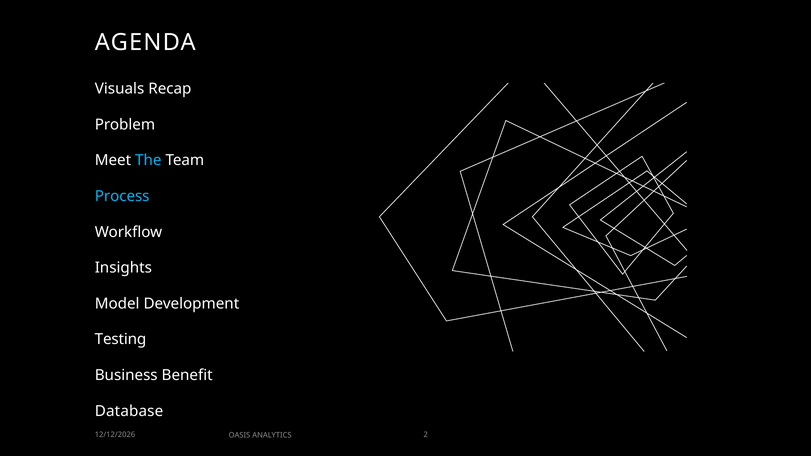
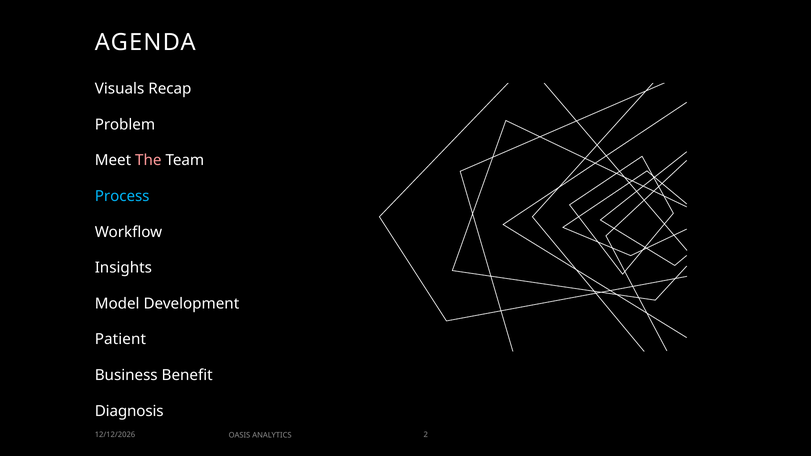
The colour: light blue -> pink
Testing: Testing -> Patient
Database: Database -> Diagnosis
